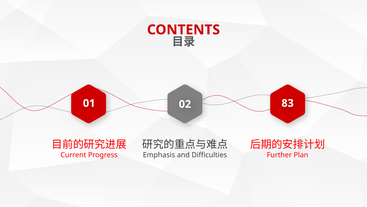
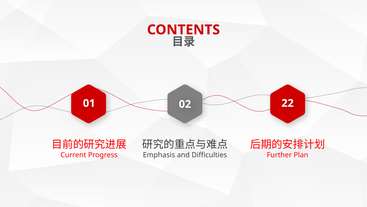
83: 83 -> 22
